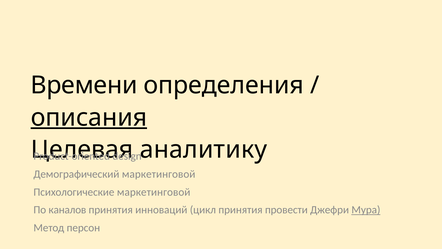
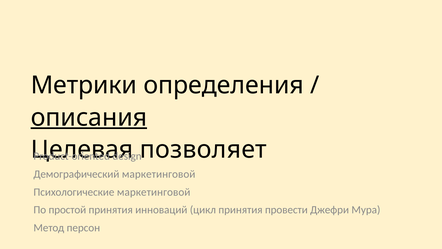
Времени: Времени -> Метрики
аналитику: аналитику -> позволяет
каналов: каналов -> простой
Мура underline: present -> none
